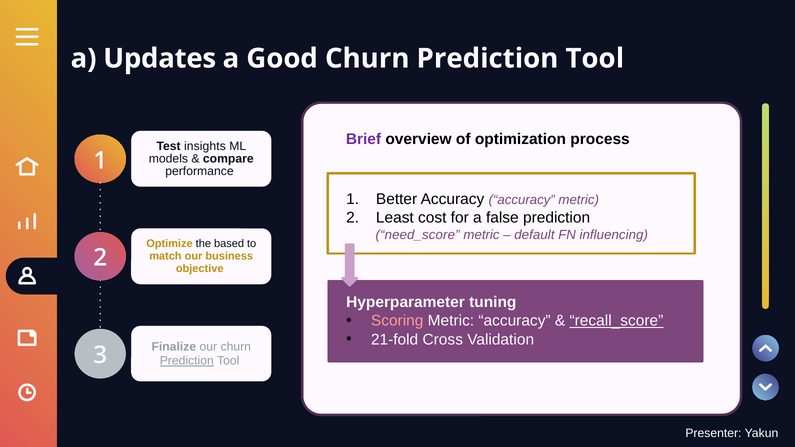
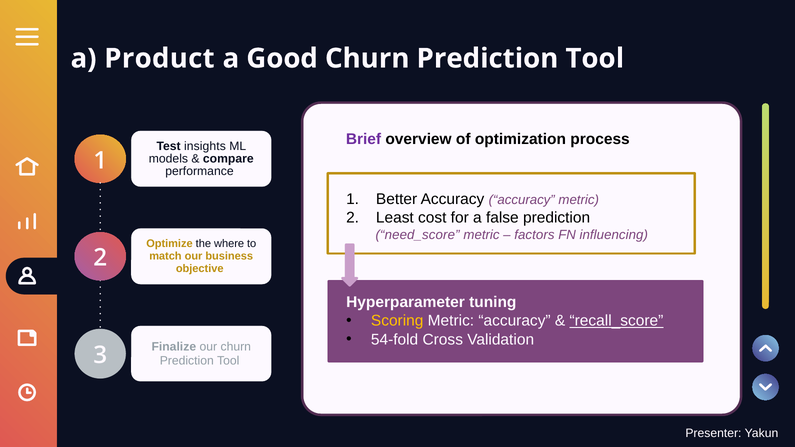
Updates: Updates -> Product
default: default -> factors
based: based -> where
Scoring colour: pink -> yellow
21-fold: 21-fold -> 54-fold
Prediction at (187, 361) underline: present -> none
